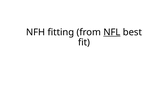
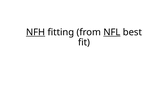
NFH underline: none -> present
